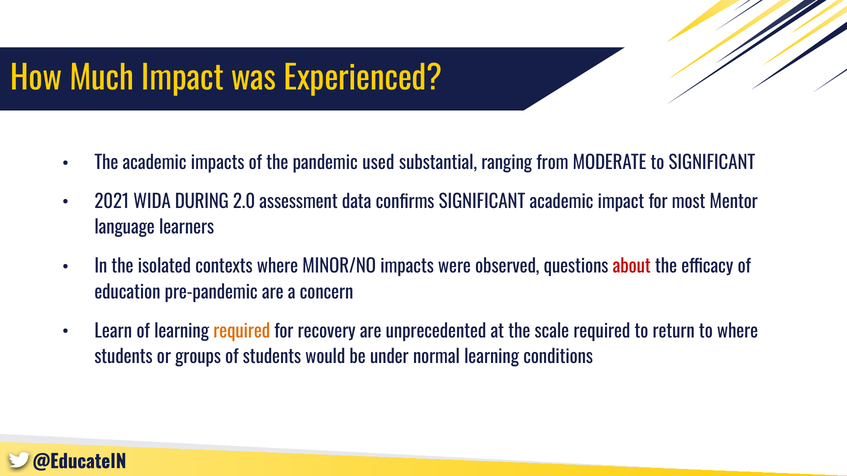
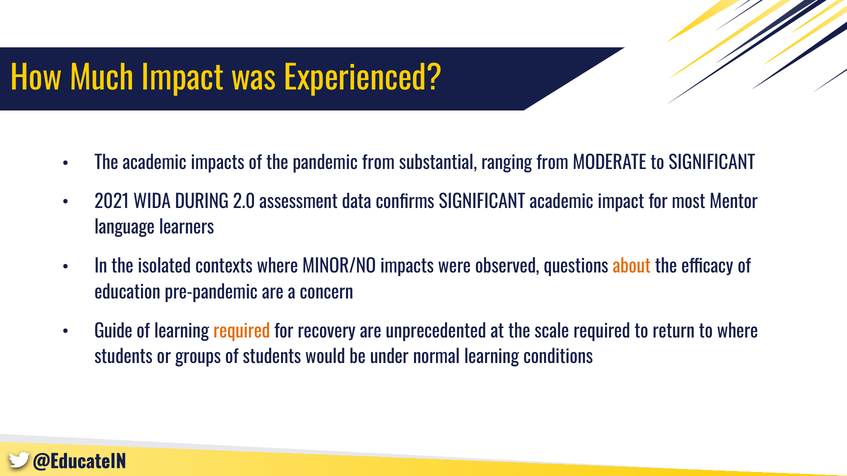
pandemic used: used -> from
about colour: red -> orange
Learn: Learn -> Guide
